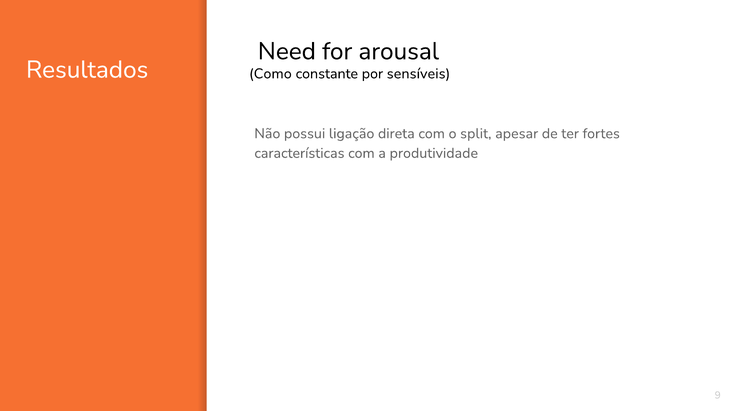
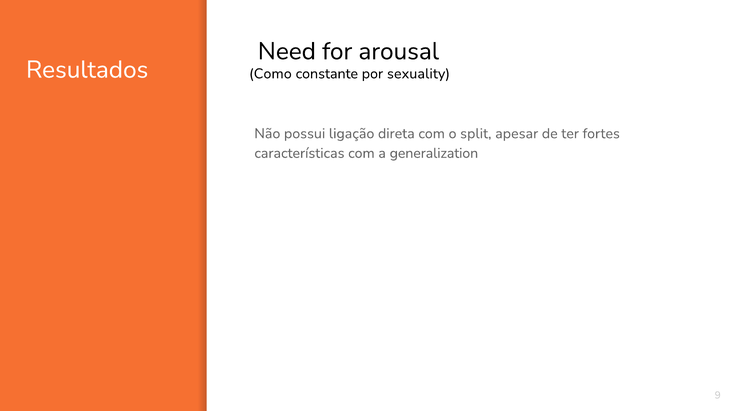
sensíveis: sensíveis -> sexuality
produtividade: produtividade -> generalization
